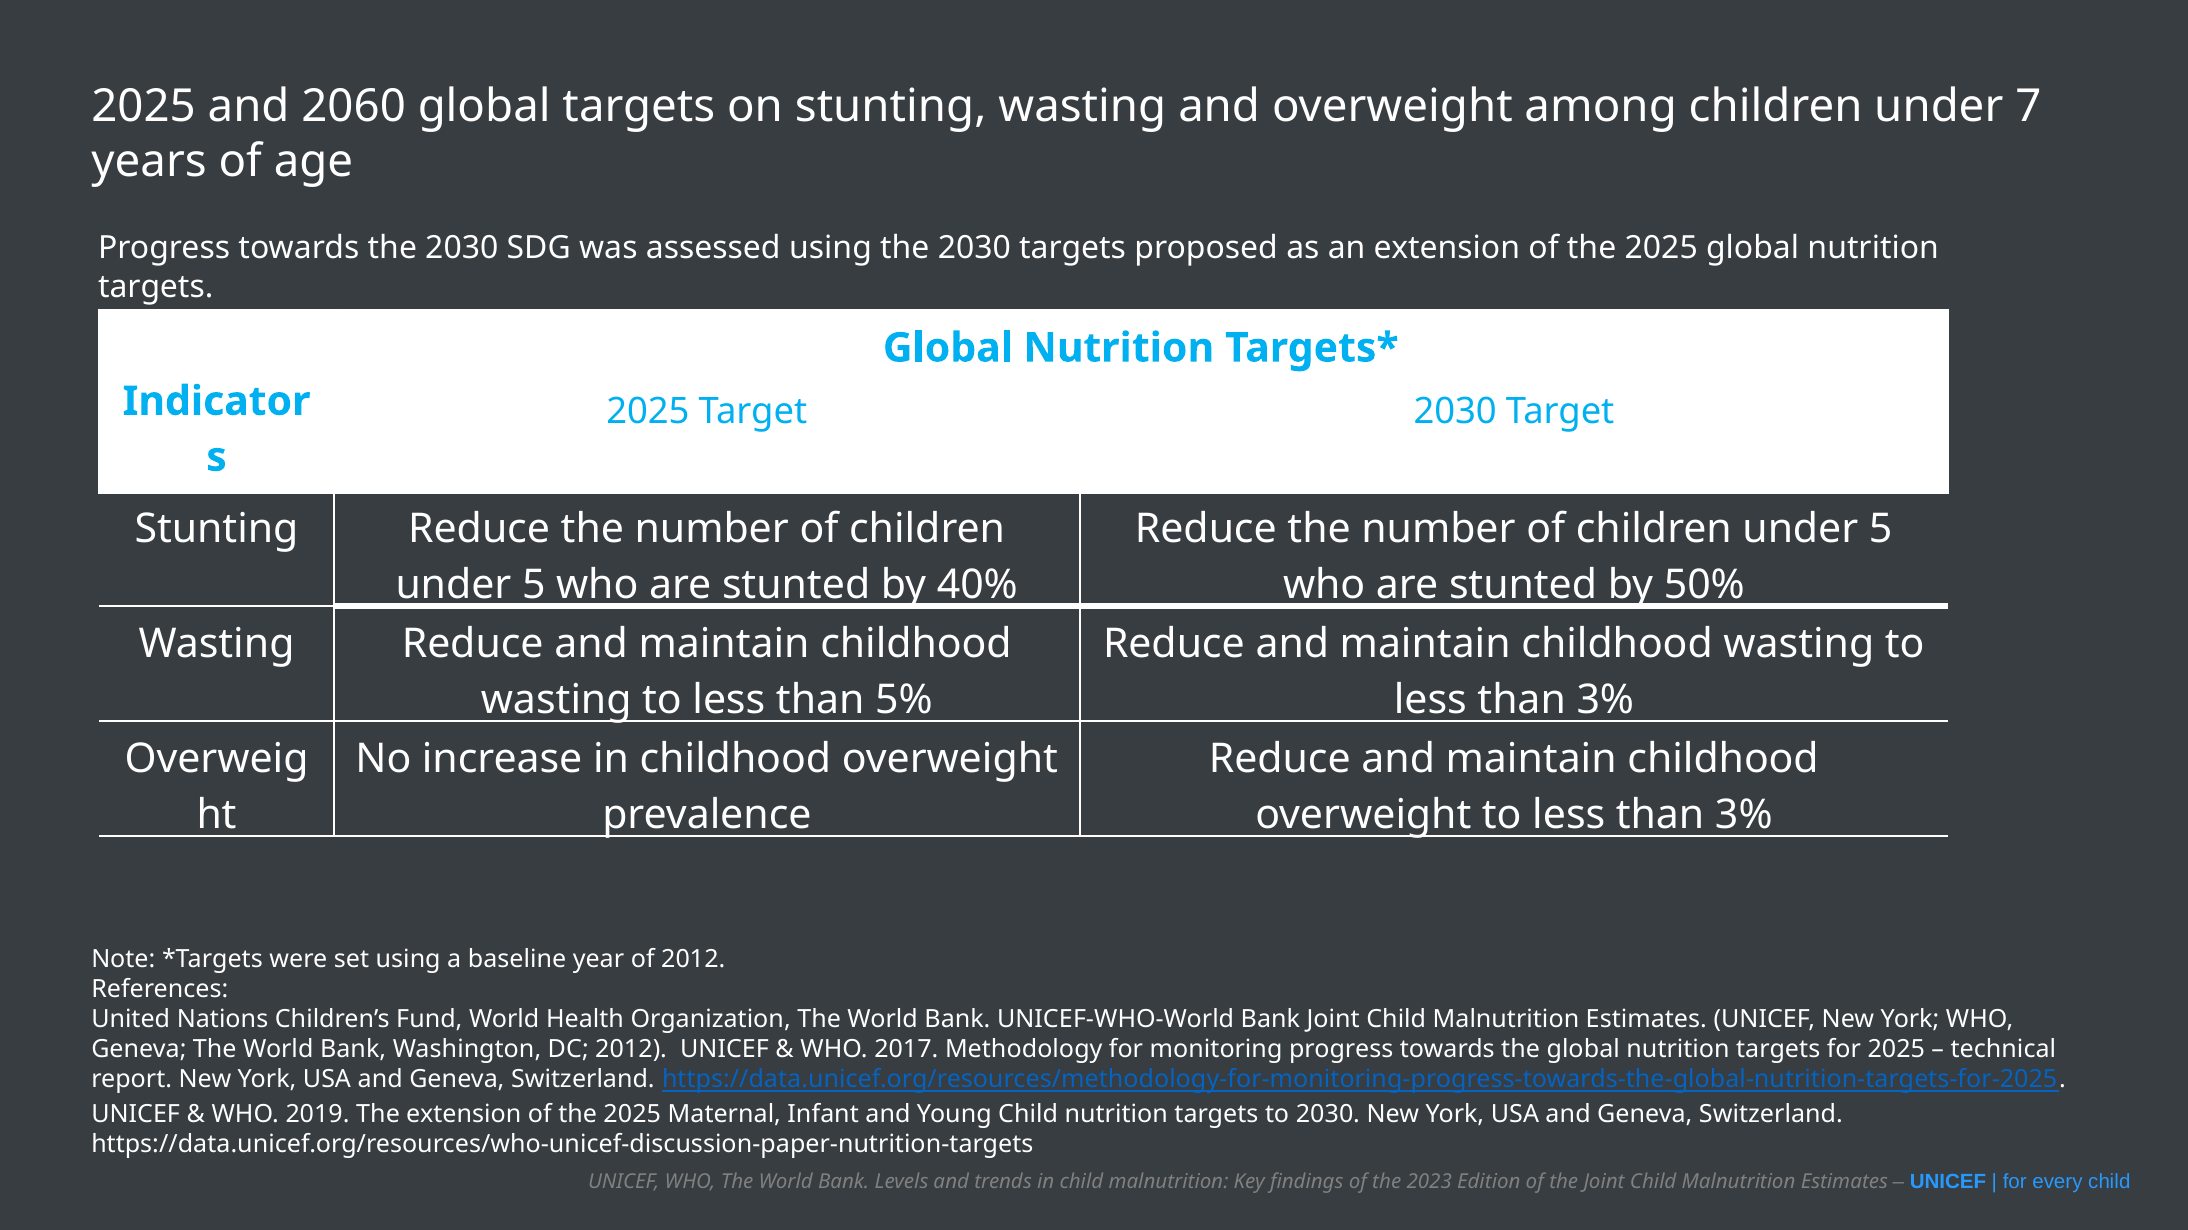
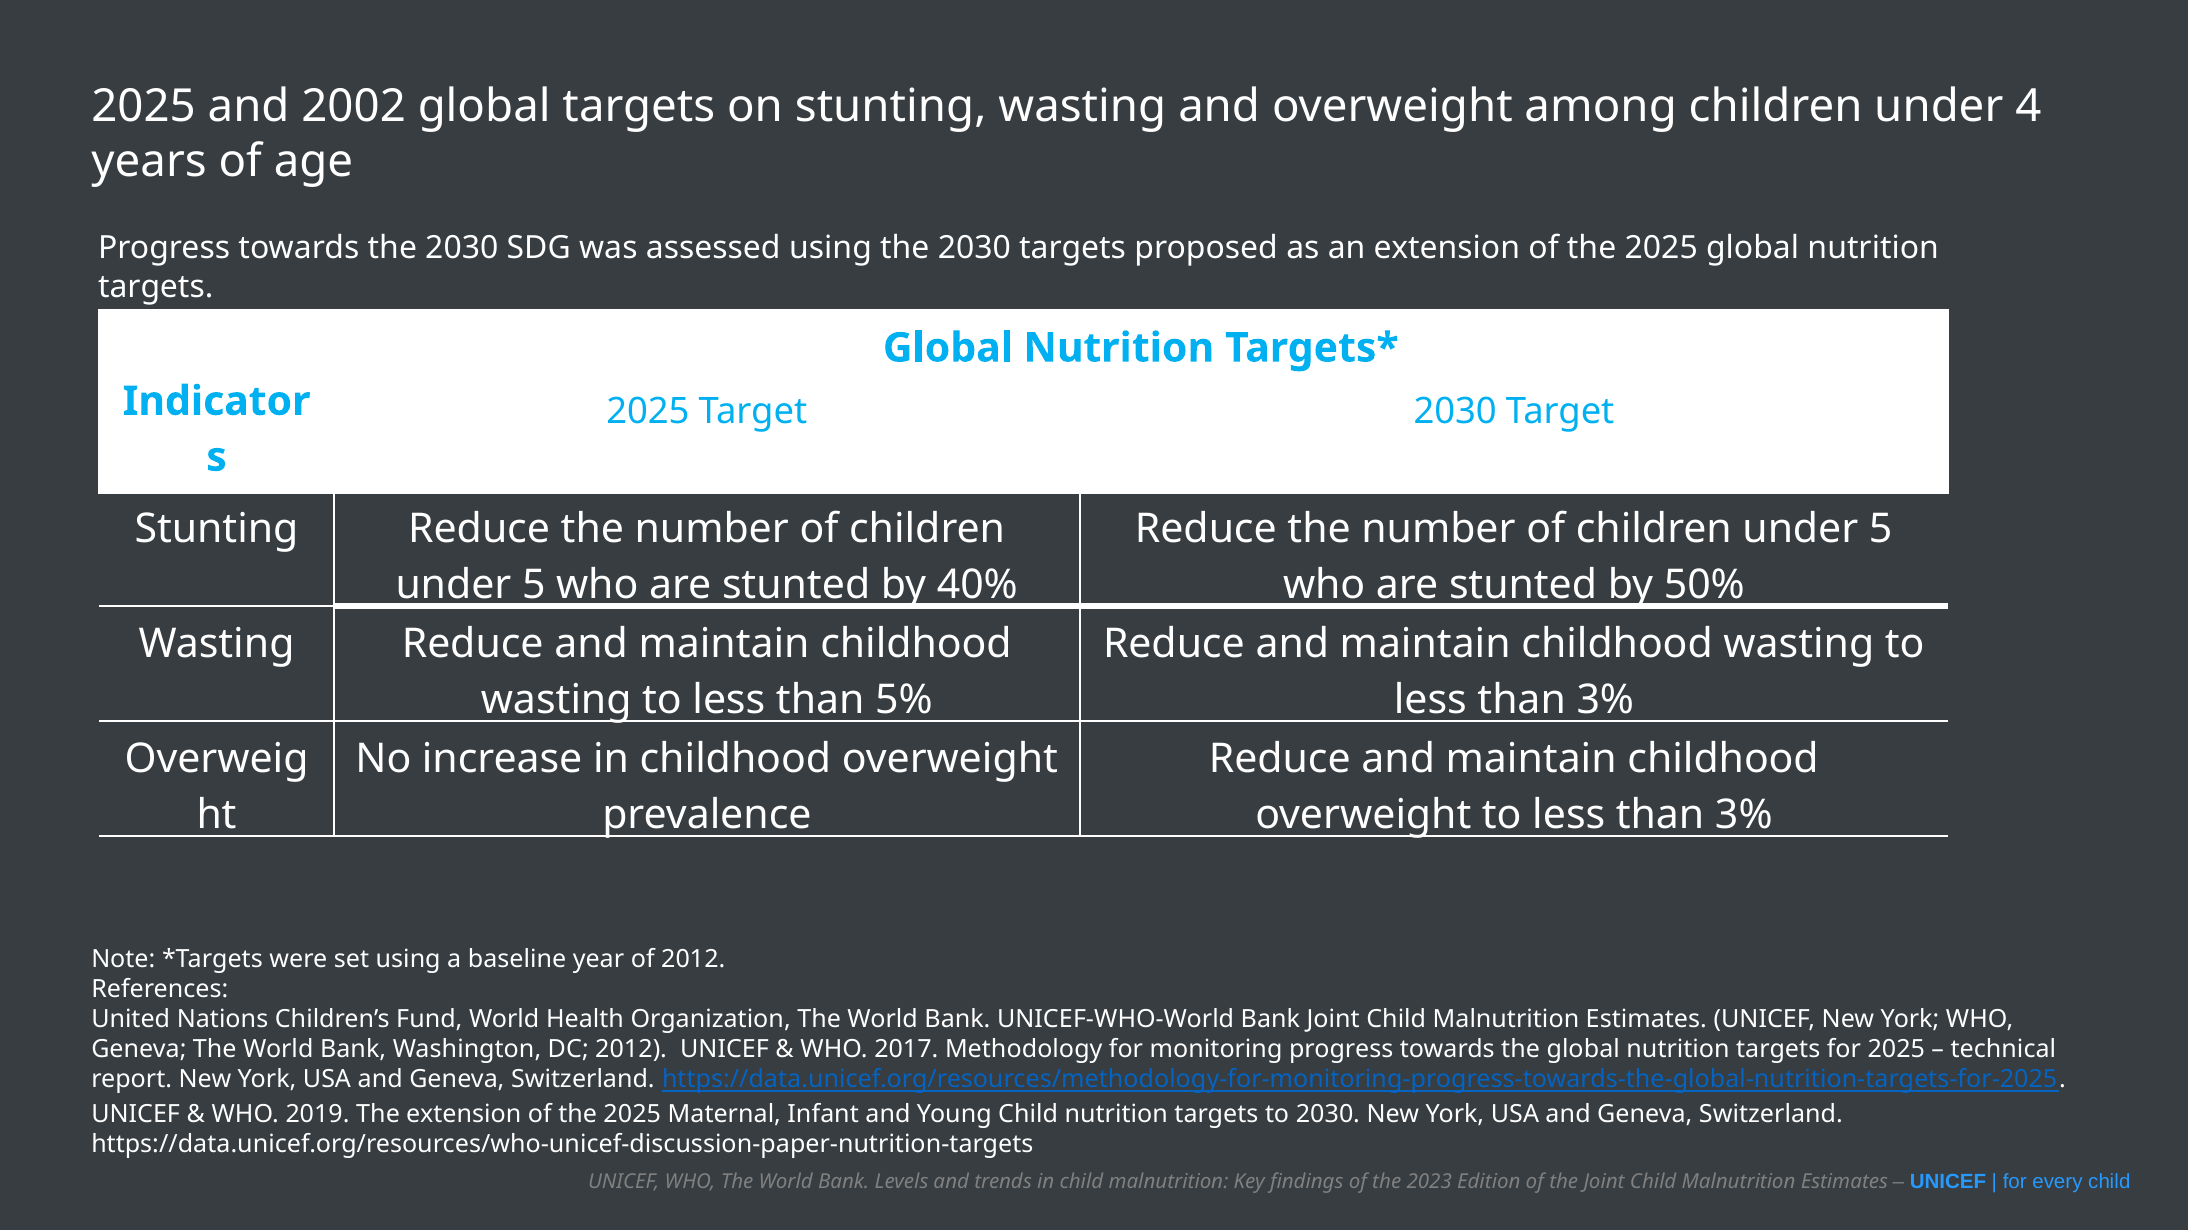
2060: 2060 -> 2002
7: 7 -> 4
